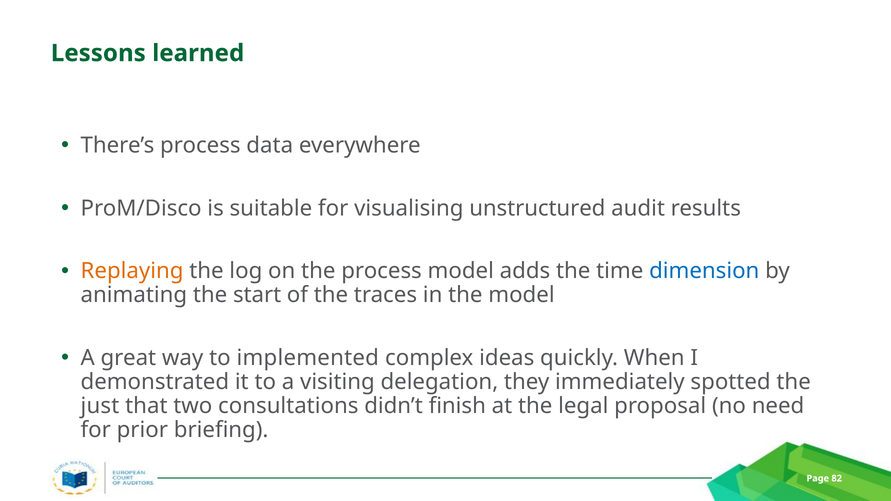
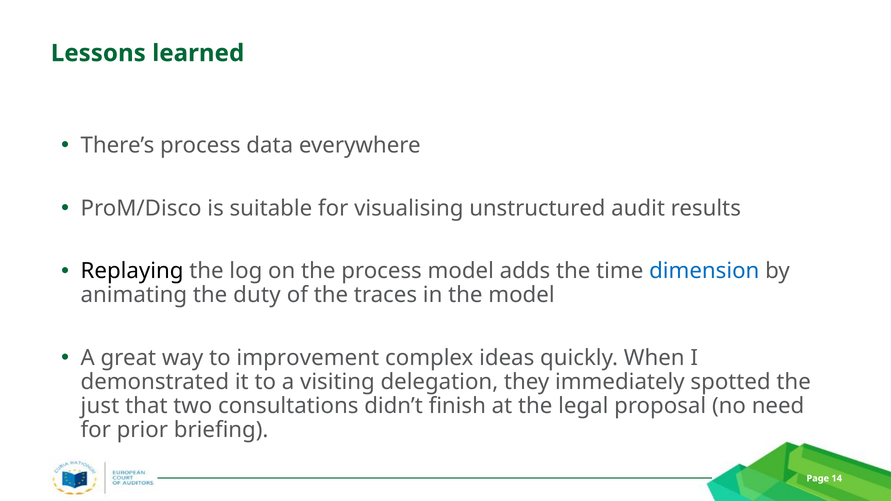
Replaying colour: orange -> black
start: start -> duty
implemented: implemented -> improvement
82: 82 -> 14
